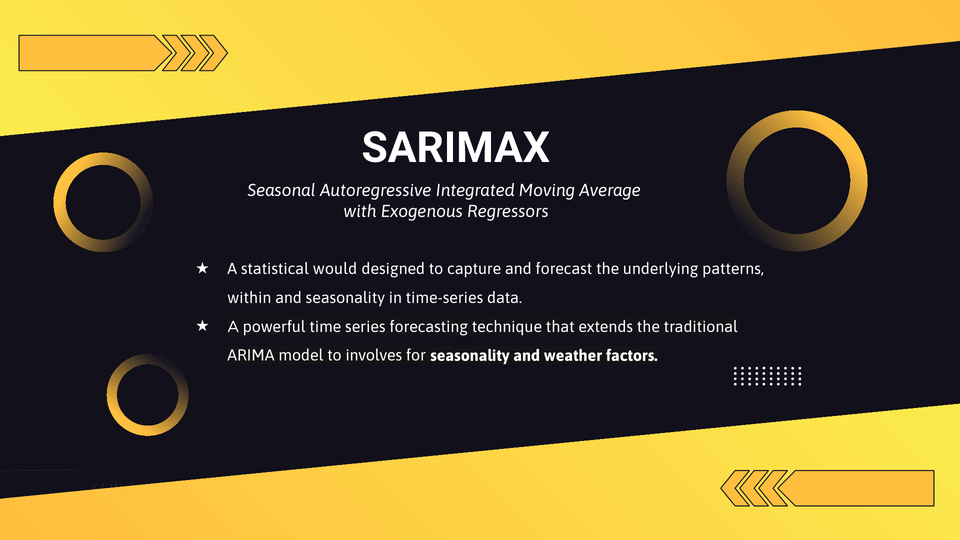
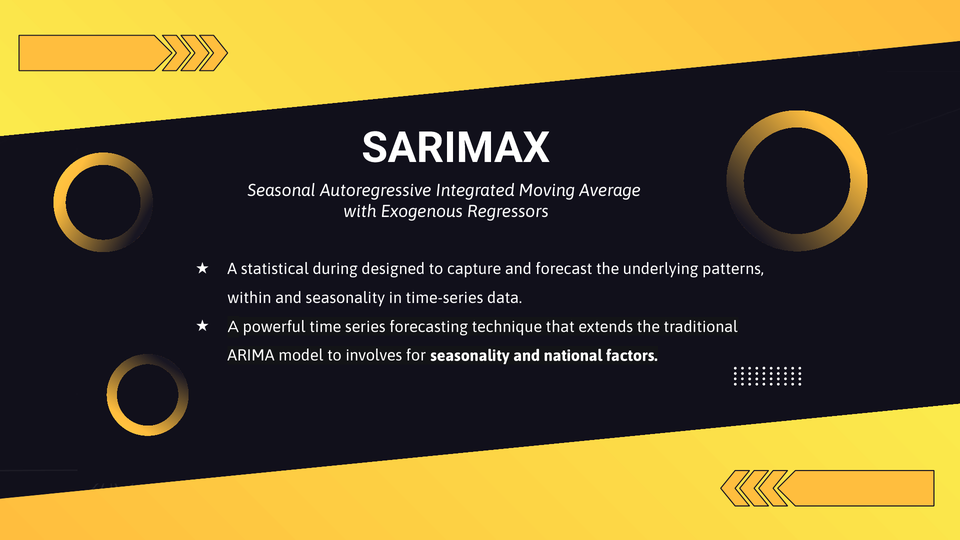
would: would -> during
weather: weather -> national
